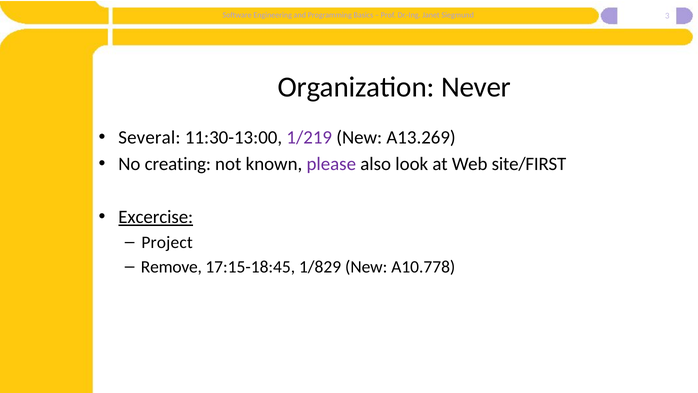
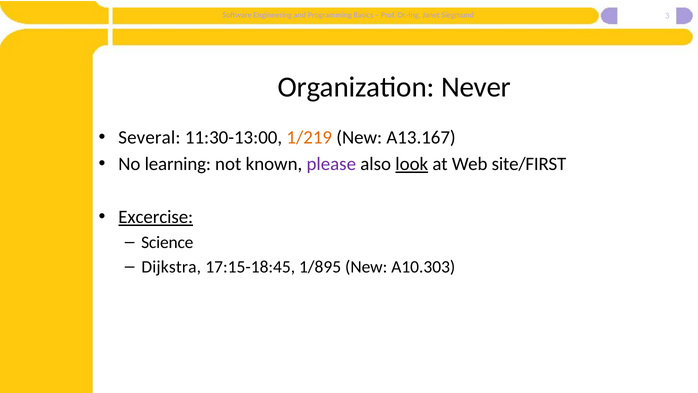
1/219 colour: purple -> orange
A13.269: A13.269 -> A13.167
creating: creating -> learning
look underline: none -> present
Project: Project -> Science
Remove: Remove -> Dijkstra
1/829: 1/829 -> 1/895
A10.778: A10.778 -> A10.303
